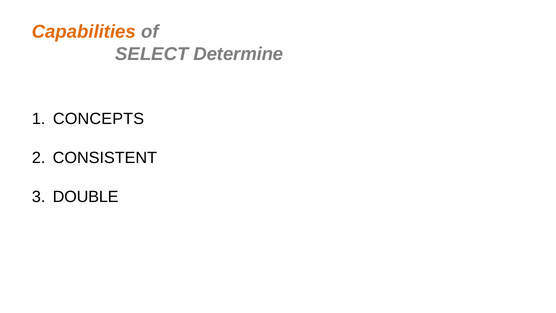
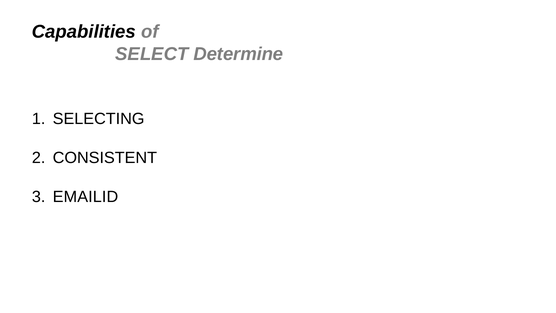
Capabilities colour: orange -> black
CONCEPTS: CONCEPTS -> SELECTING
DOUBLE: DOUBLE -> EMAILID
